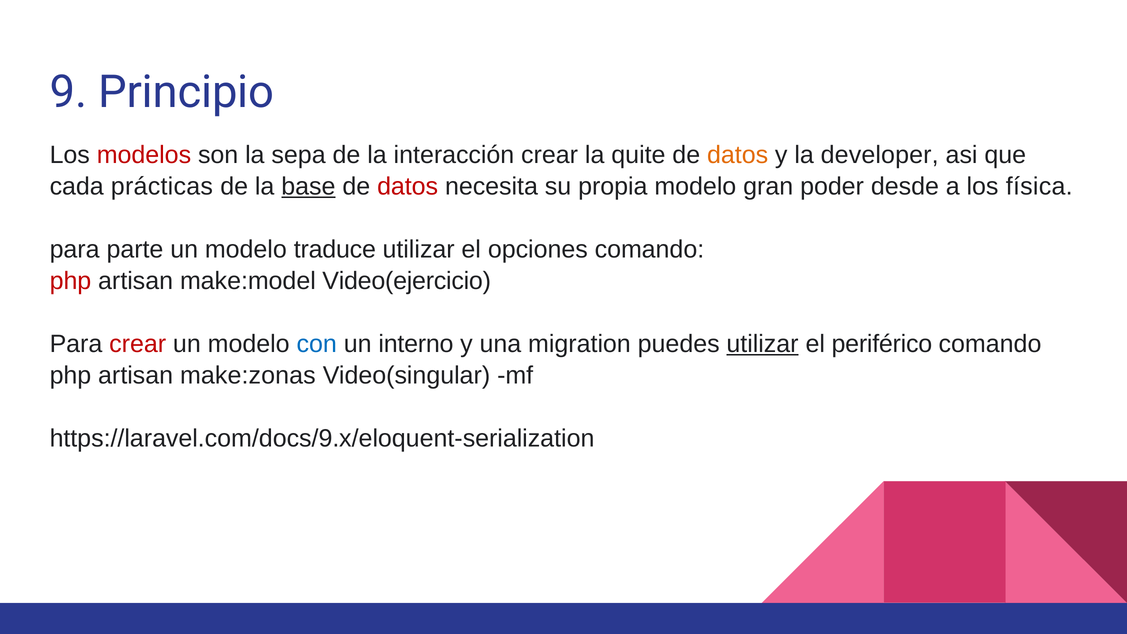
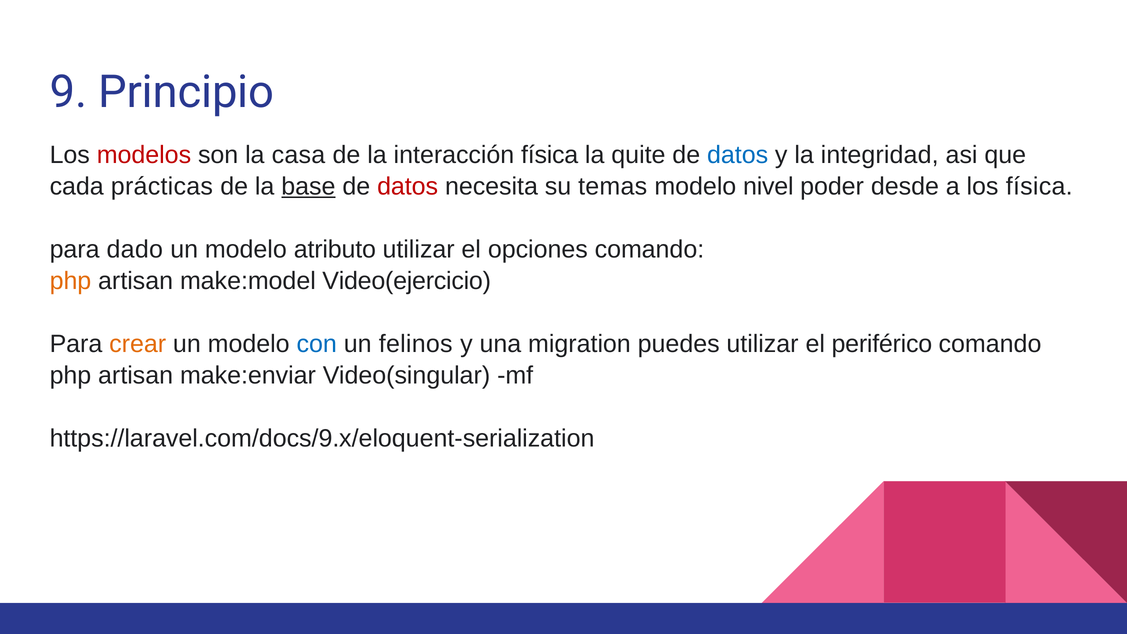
sepa: sepa -> casa
interacción crear: crear -> física
datos at (738, 155) colour: orange -> blue
developer: developer -> integridad
propia: propia -> temas
gran: gran -> nivel
parte: parte -> dado
traduce: traduce -> atributo
php at (70, 281) colour: red -> orange
crear at (138, 344) colour: red -> orange
interno: interno -> felinos
utilizar at (763, 344) underline: present -> none
make:zonas: make:zonas -> make:enviar
